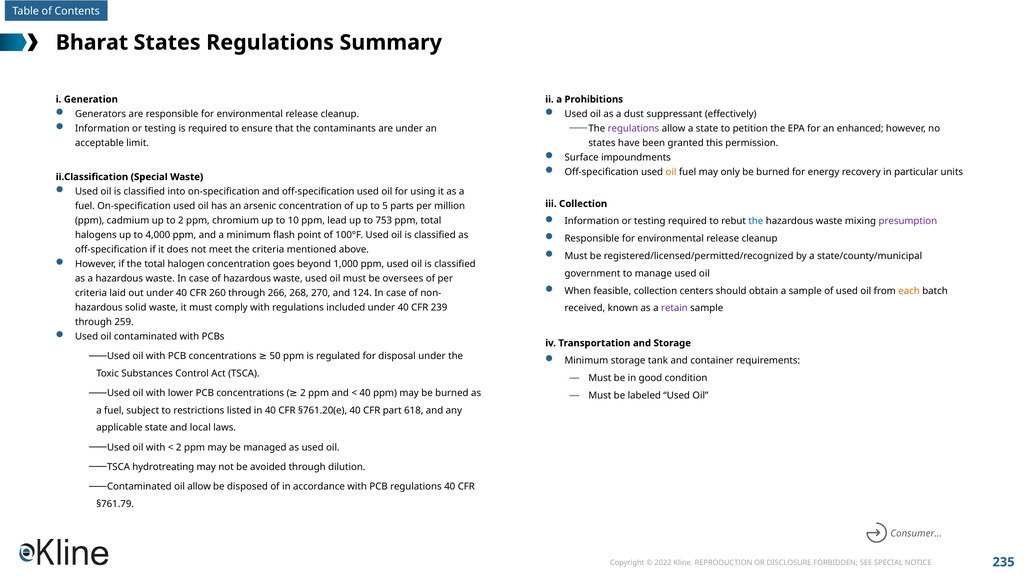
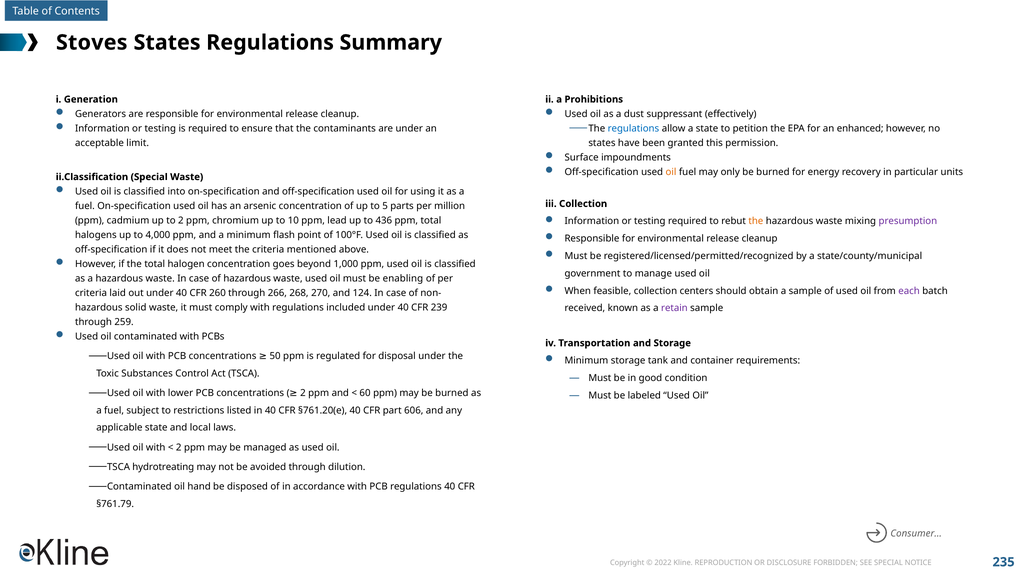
Bharat: Bharat -> Stoves
regulations at (633, 128) colour: purple -> blue
the at (756, 221) colour: blue -> orange
753: 753 -> 436
oversees: oversees -> enabling
each colour: orange -> purple
40 at (365, 393): 40 -> 60
618: 618 -> 606
oil allow: allow -> hand
